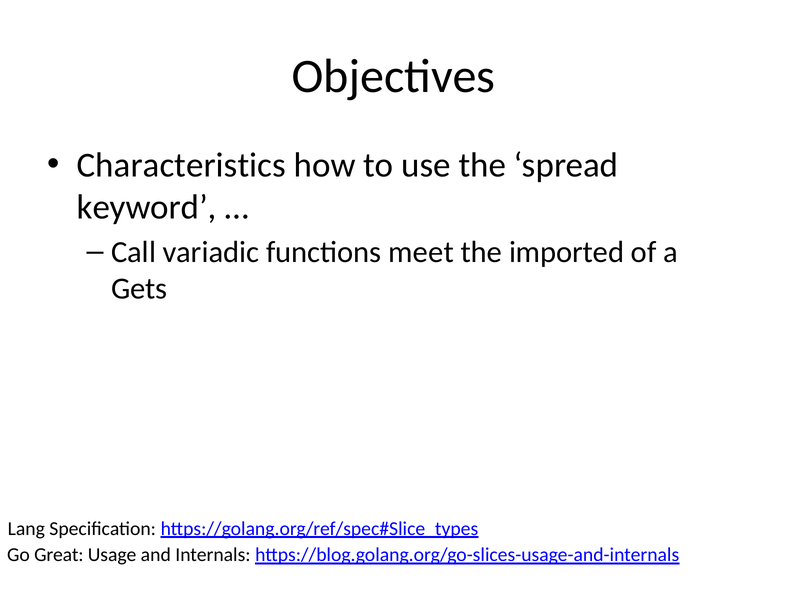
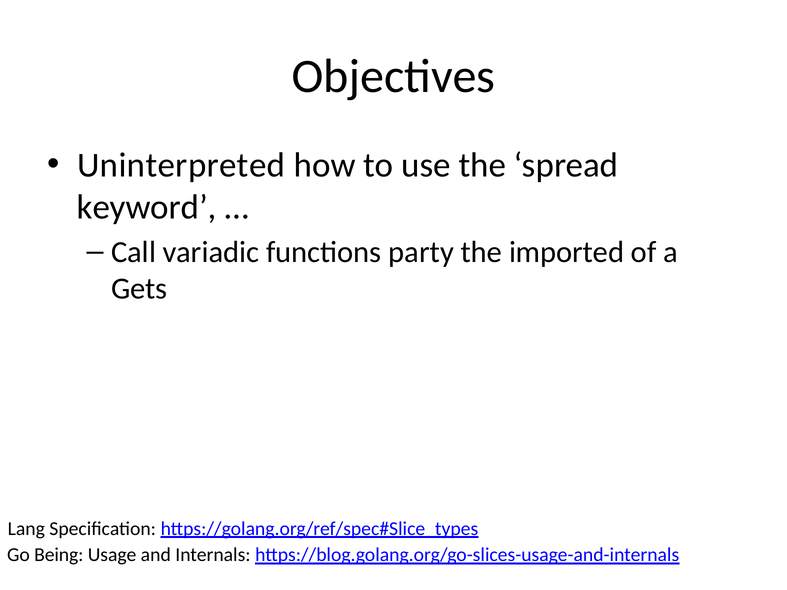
Characteristics: Characteristics -> Uninterpreted
meet: meet -> party
Great: Great -> Being
